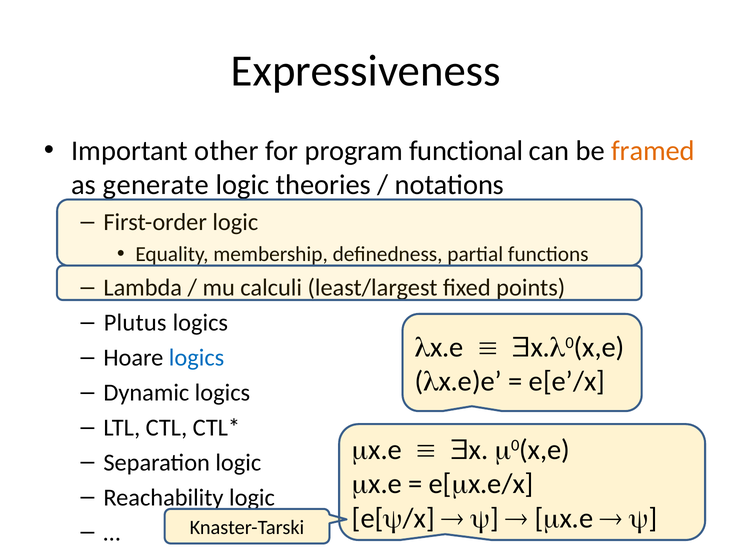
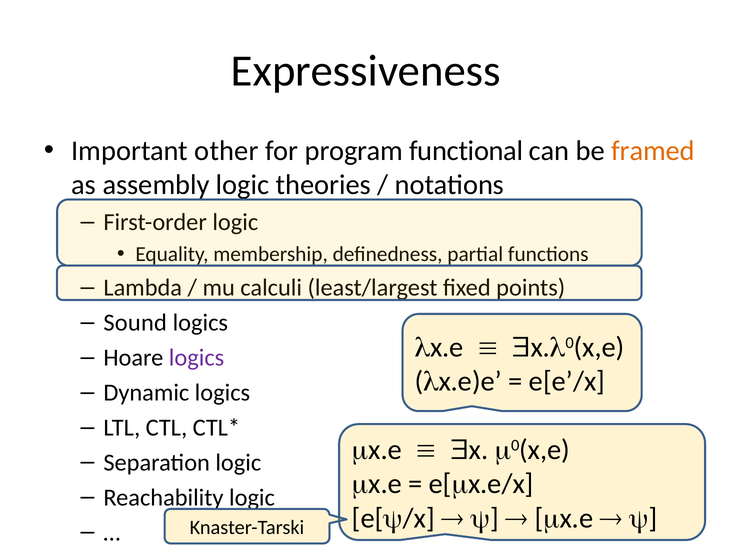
generate: generate -> assembly
Plutus: Plutus -> Sound
logics at (197, 358) colour: blue -> purple
